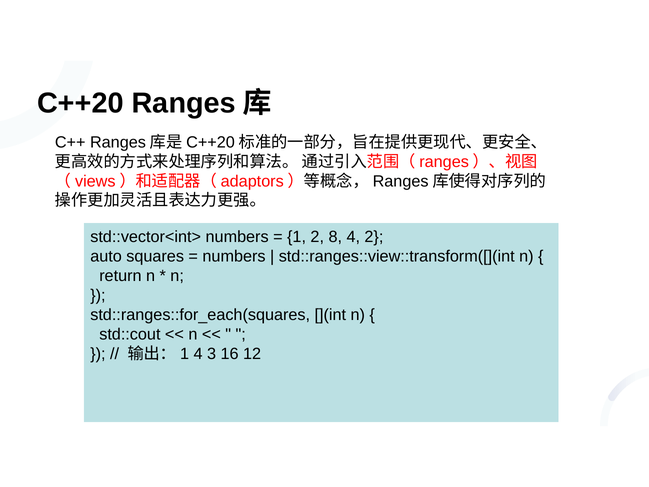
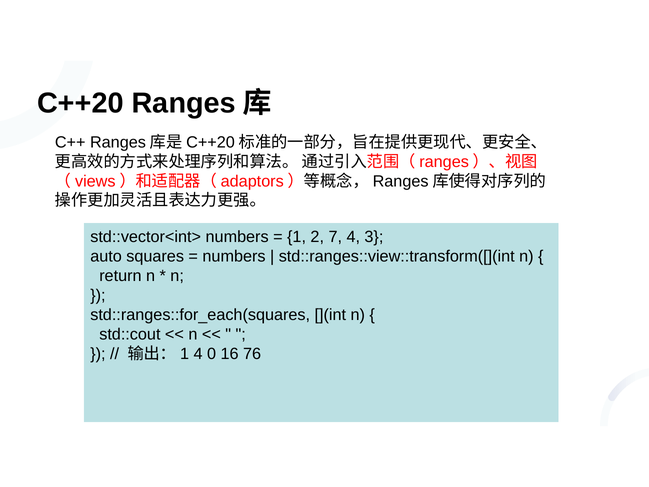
8: 8 -> 7
4 2: 2 -> 3
3: 3 -> 0
12: 12 -> 76
